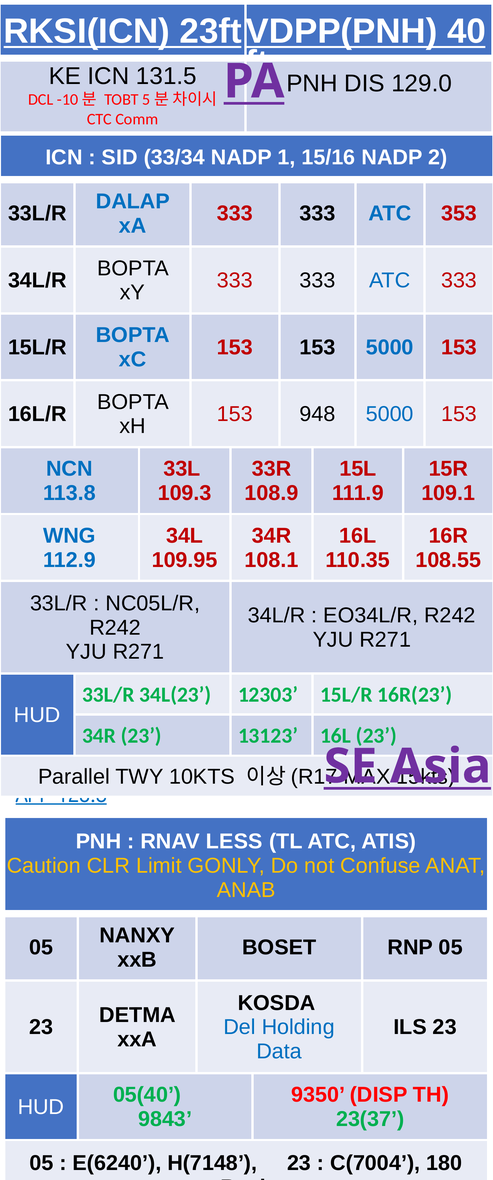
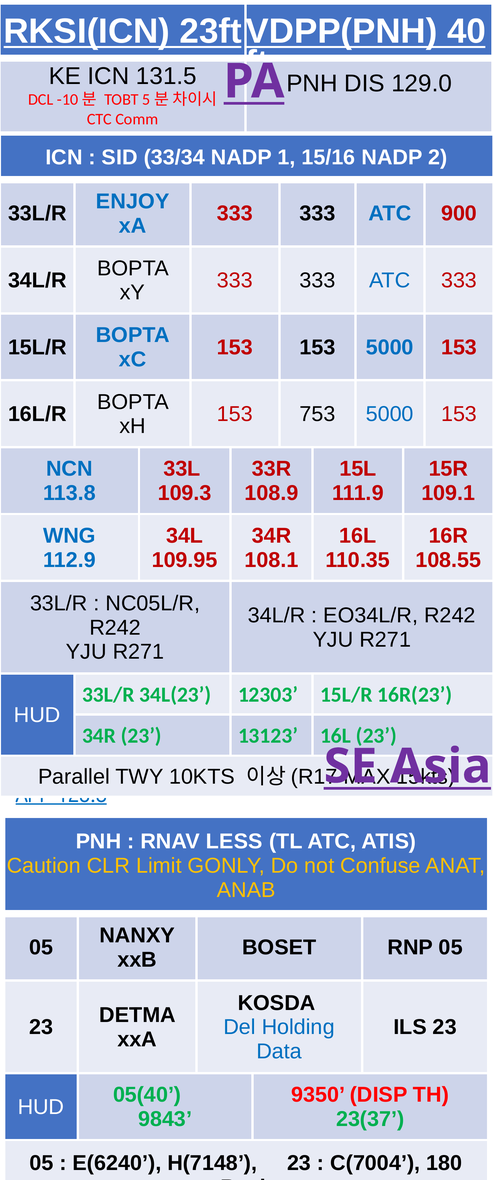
DALAP: DALAP -> ENJOY
353: 353 -> 900
948: 948 -> 753
